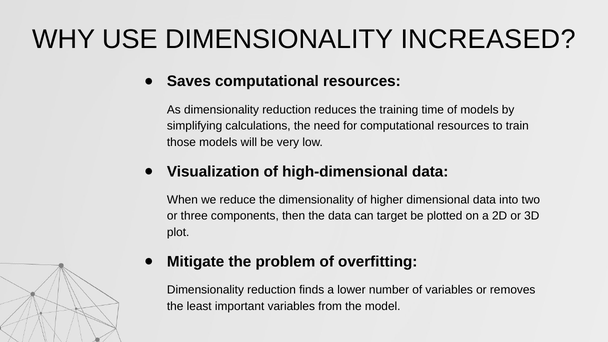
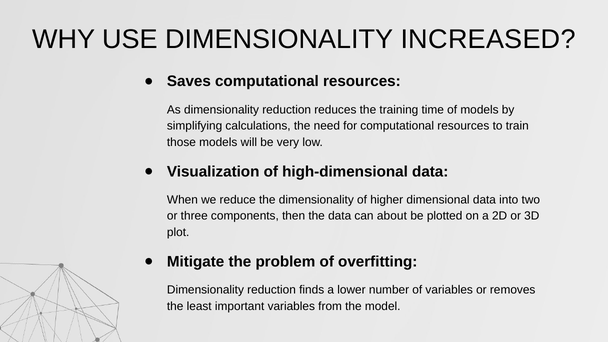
target: target -> about
